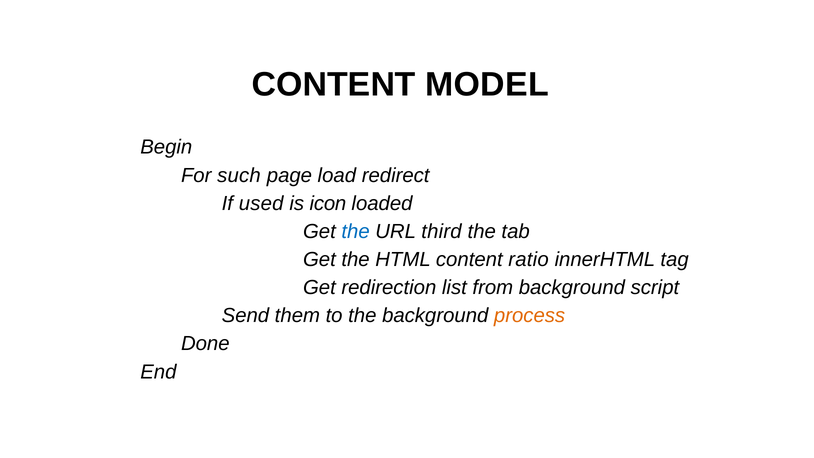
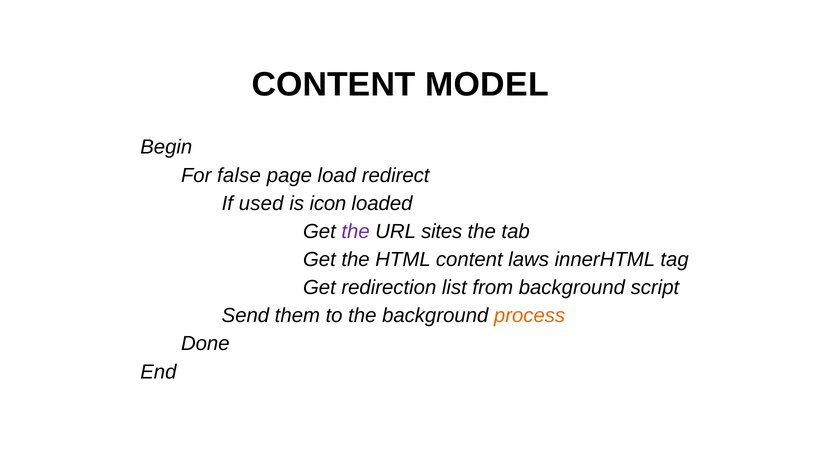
such: such -> false
the at (356, 231) colour: blue -> purple
third: third -> sites
ratio: ratio -> laws
